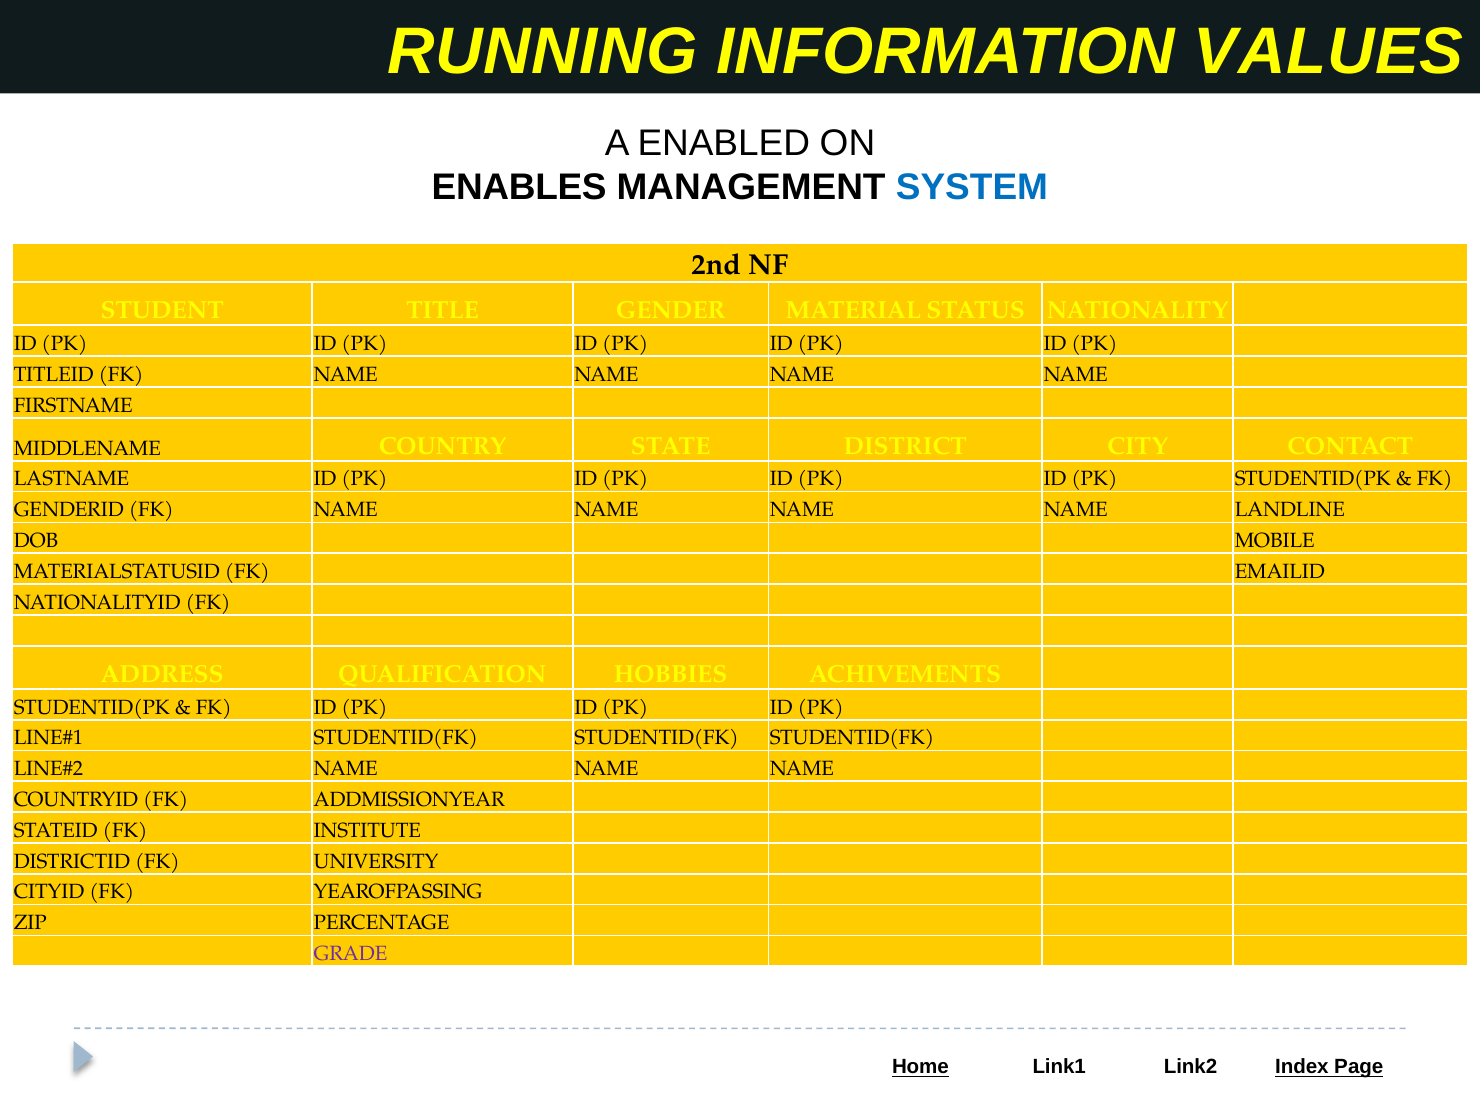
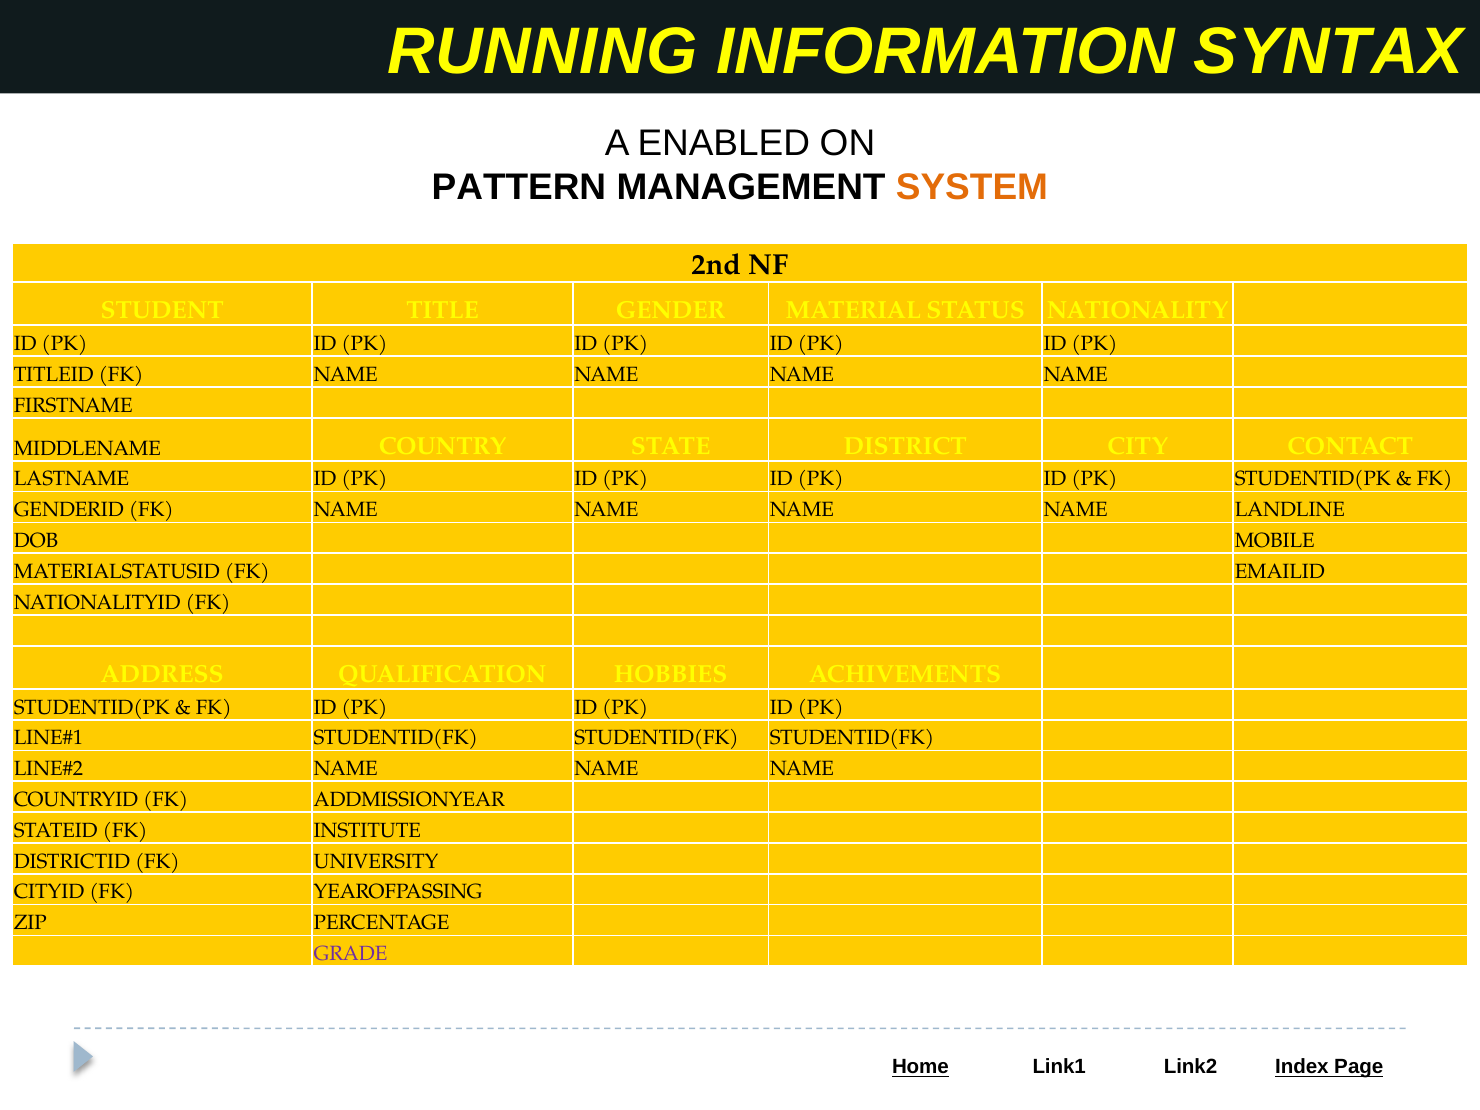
VALUES: VALUES -> SYNTAX
ENABLES: ENABLES -> PATTERN
SYSTEM colour: blue -> orange
